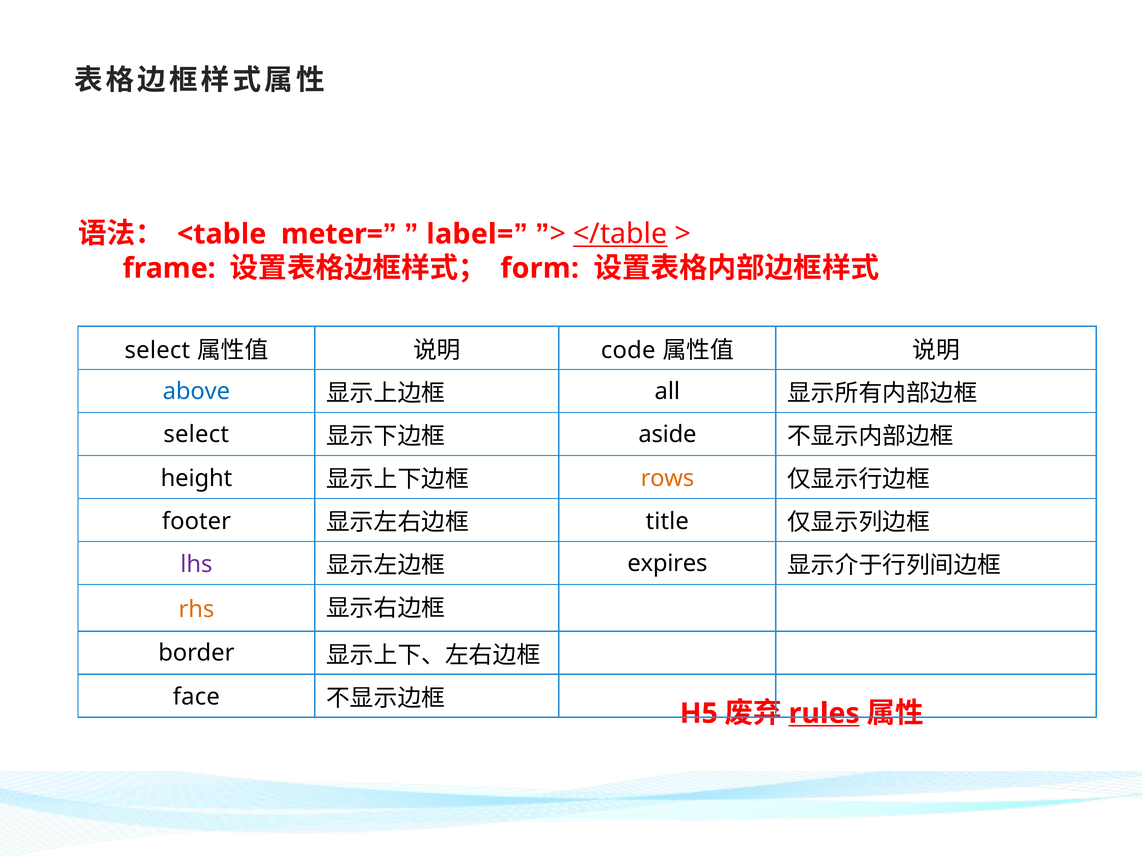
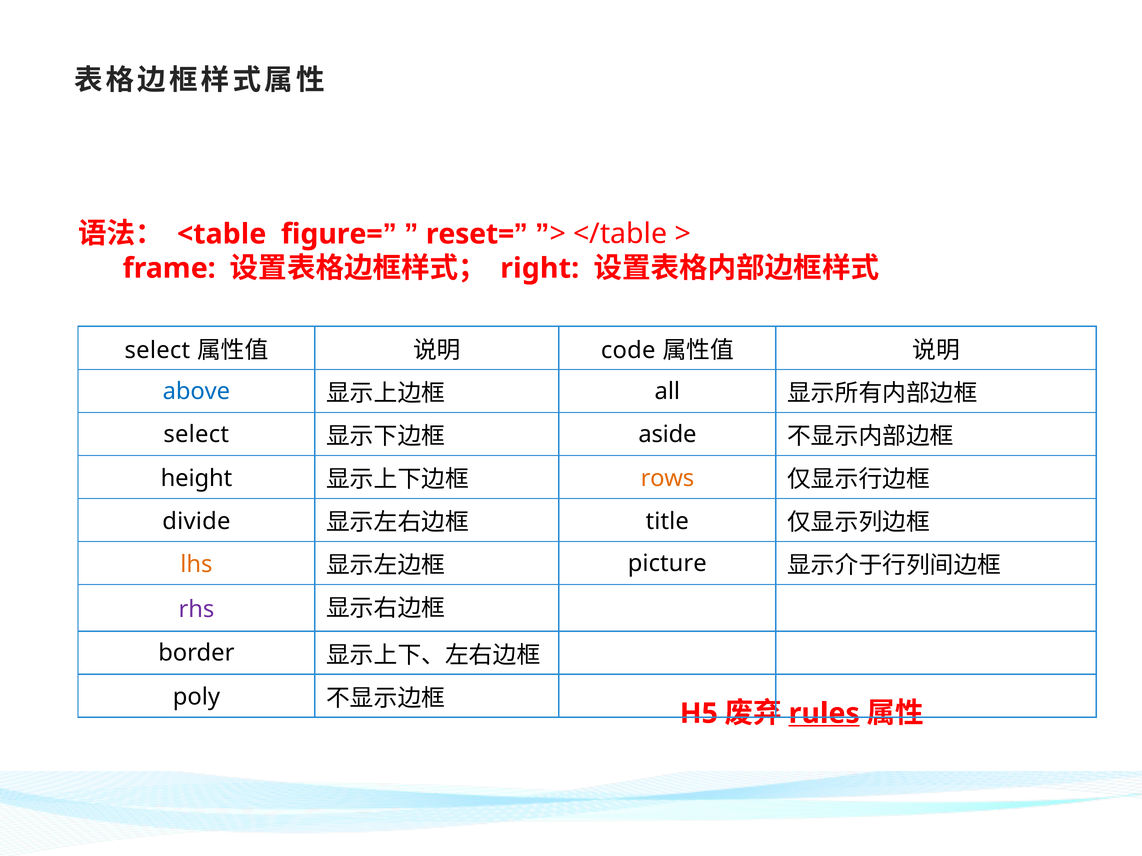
meter=: meter= -> figure=
label=: label= -> reset=
</table underline: present -> none
form: form -> right
footer: footer -> divide
lhs colour: purple -> orange
expires: expires -> picture
rhs colour: orange -> purple
face: face -> poly
